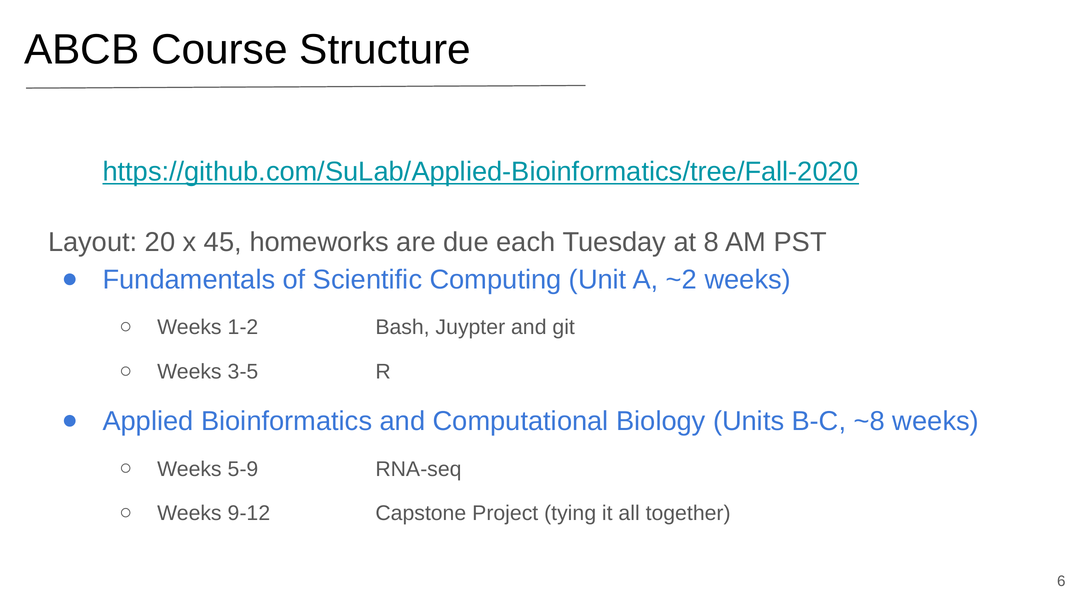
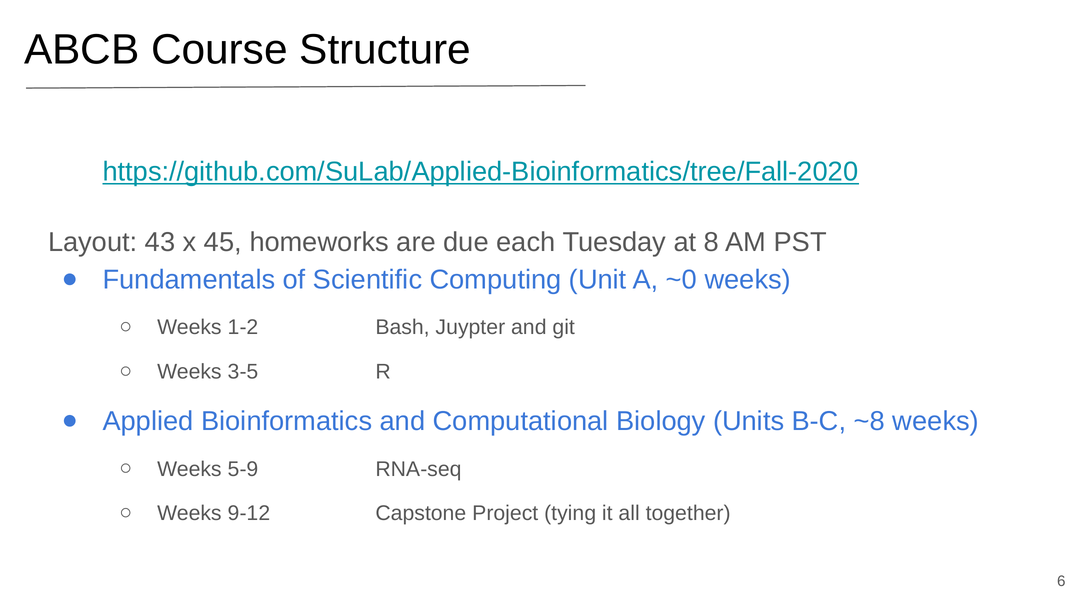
20: 20 -> 43
~2: ~2 -> ~0
